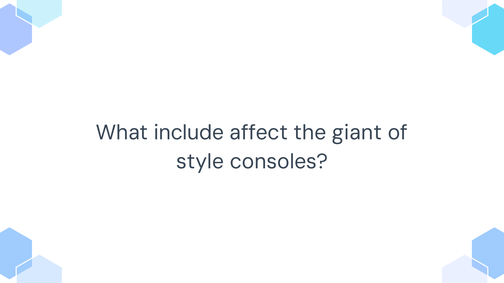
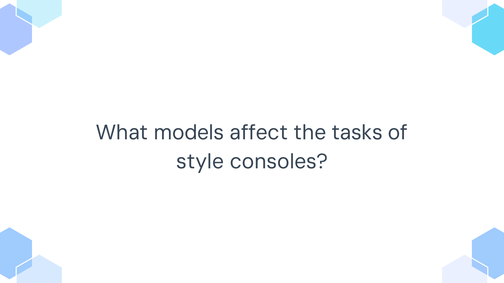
include: include -> models
giant: giant -> tasks
